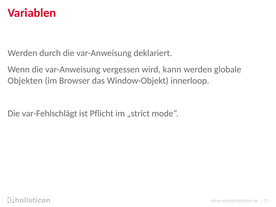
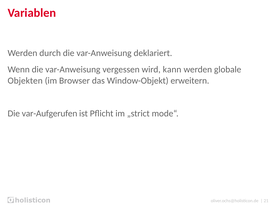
innerloop: innerloop -> erweitern
var-Fehlschlägt: var-Fehlschlägt -> var-Aufgerufen
